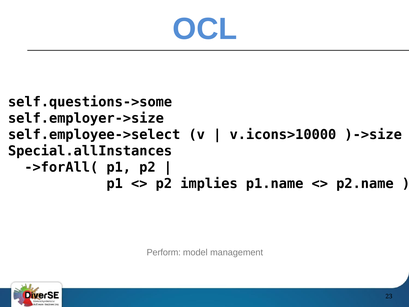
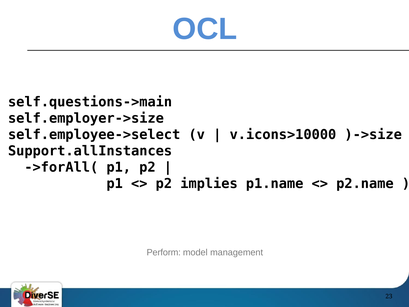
self.questions->some: self.questions->some -> self.questions->main
Special.allInstances: Special.allInstances -> Support.allInstances
